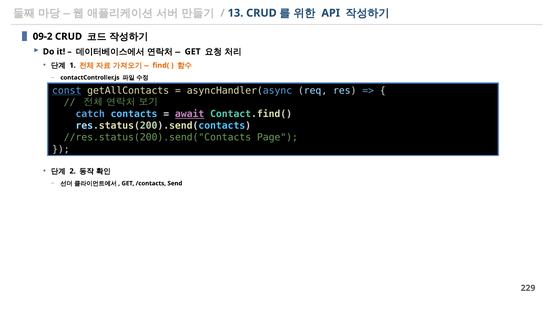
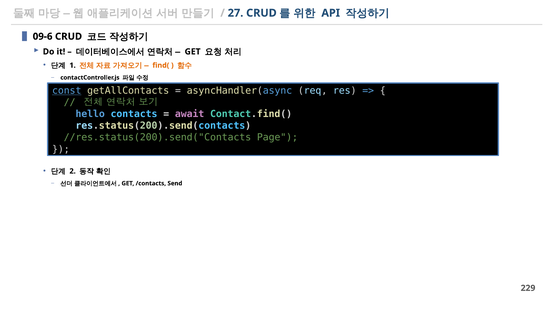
13: 13 -> 27
09-2: 09-2 -> 09-6
catch: catch -> hello
await underline: present -> none
